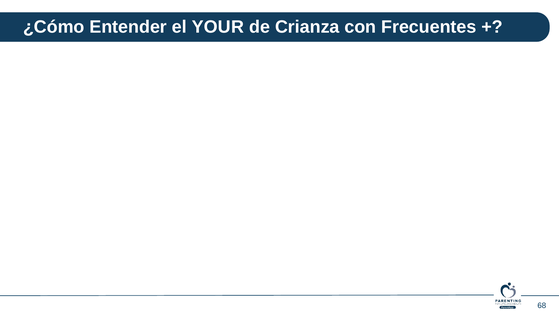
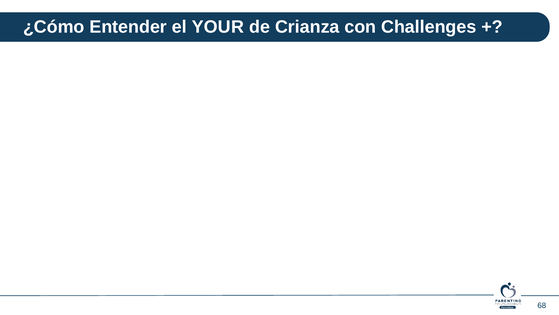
Frecuentes: Frecuentes -> Challenges
